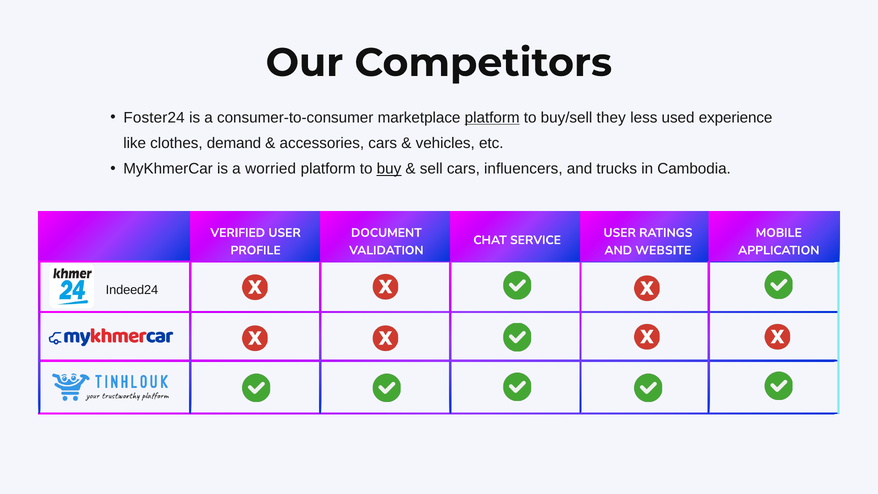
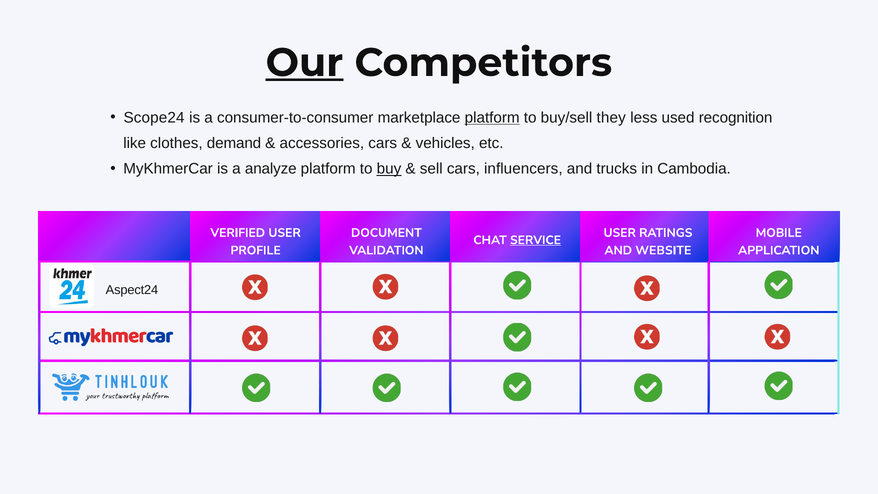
Our underline: none -> present
Foster24: Foster24 -> Scope24
experience: experience -> recognition
worried: worried -> analyze
SERVICE underline: none -> present
Indeed24: Indeed24 -> Aspect24
